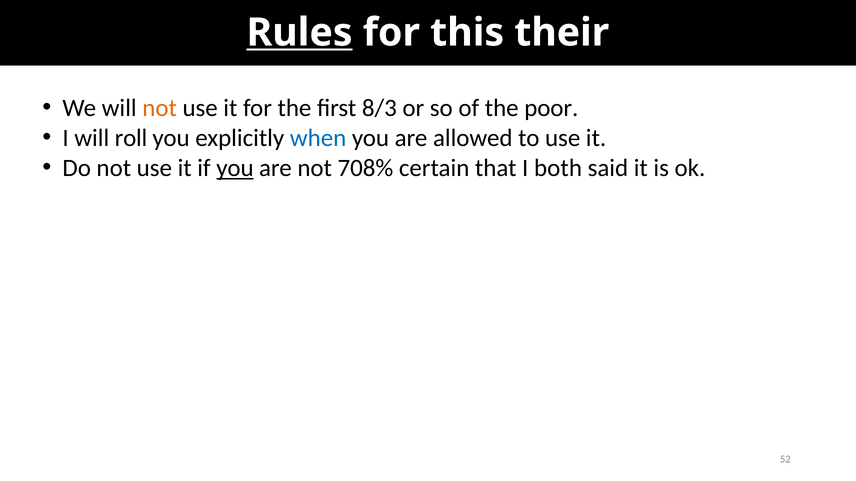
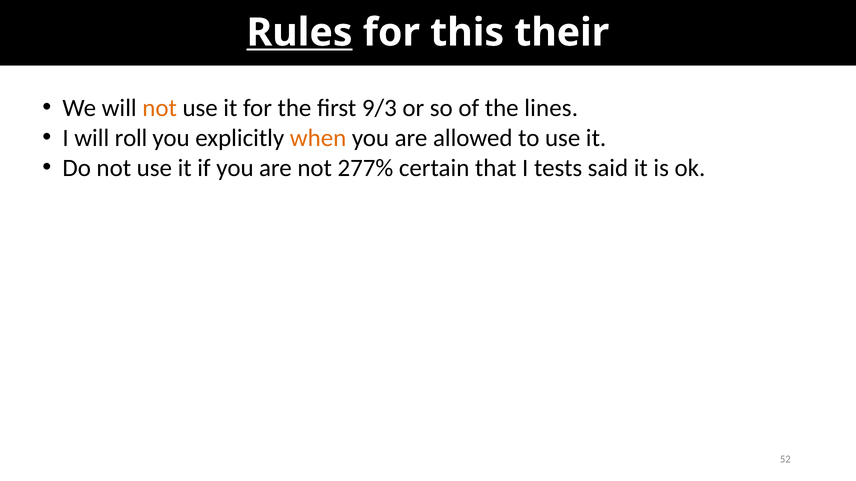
8/3: 8/3 -> 9/3
poor: poor -> lines
when colour: blue -> orange
you at (235, 168) underline: present -> none
708%: 708% -> 277%
both: both -> tests
